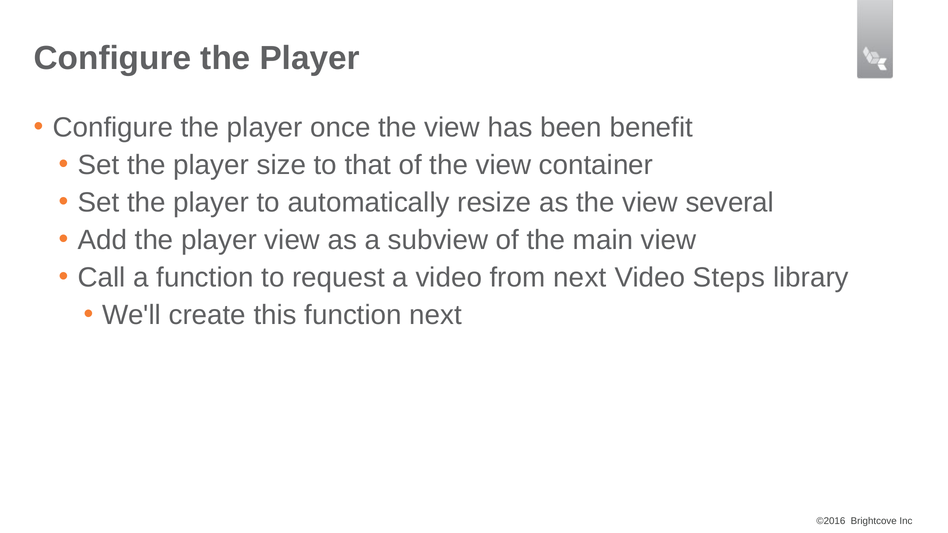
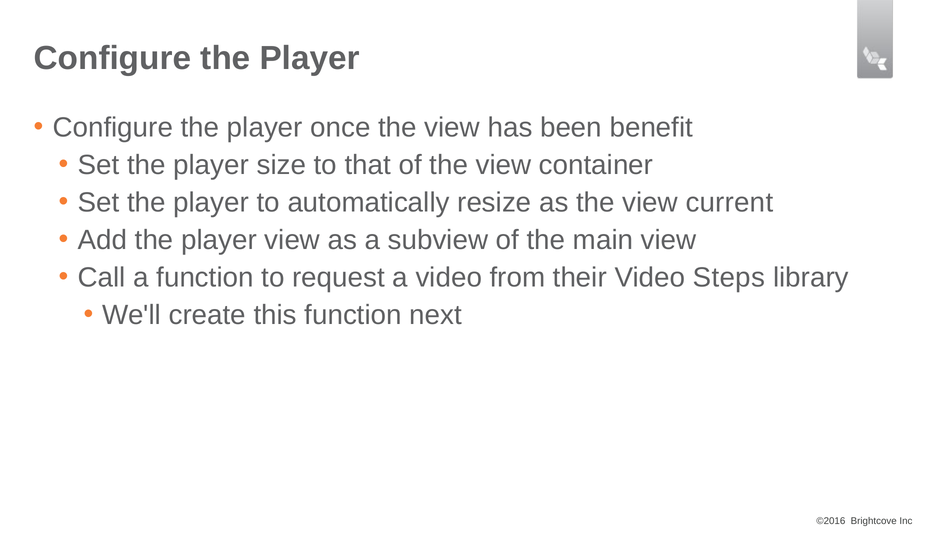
several: several -> current
from next: next -> their
